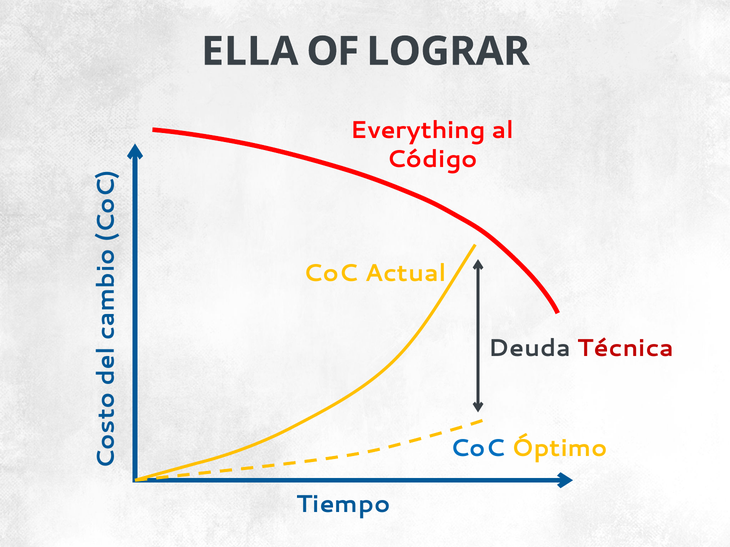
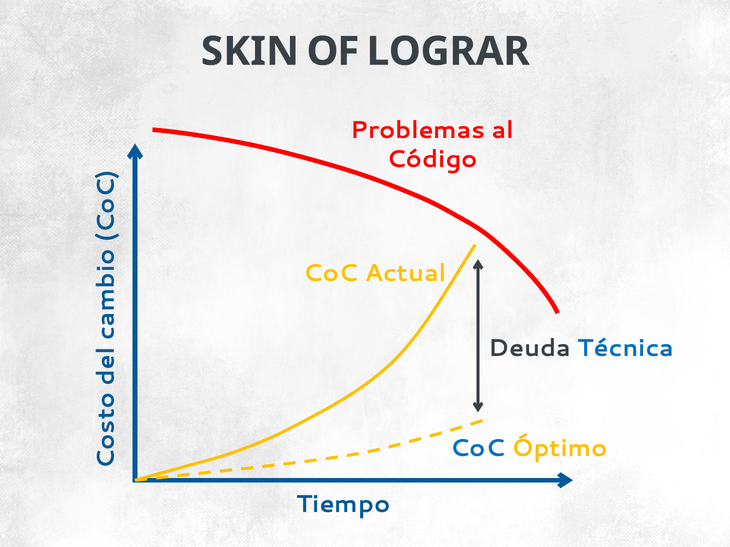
ELLA: ELLA -> SKIN
Everything: Everything -> Problemas
Técnica colour: red -> blue
